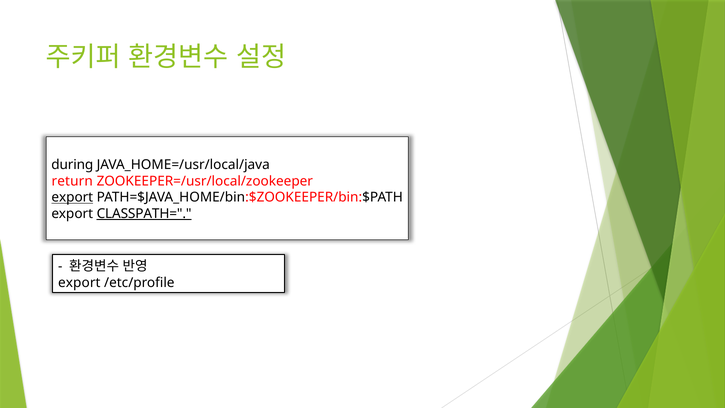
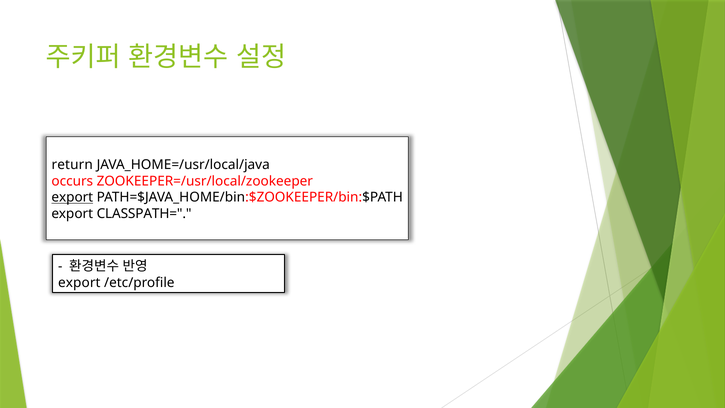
during: during -> return
return: return -> occurs
CLASSPATH= underline: present -> none
